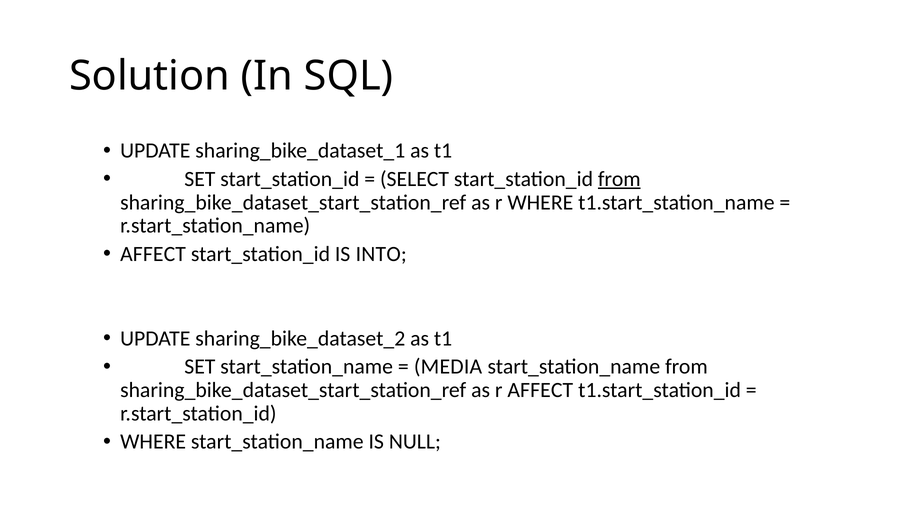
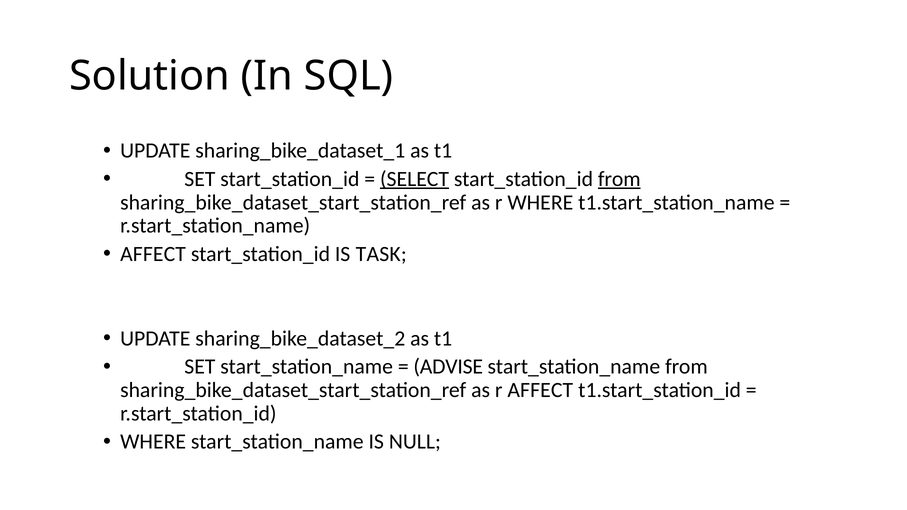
SELECT underline: none -> present
INTO: INTO -> TASK
MEDIA: MEDIA -> ADVISE
